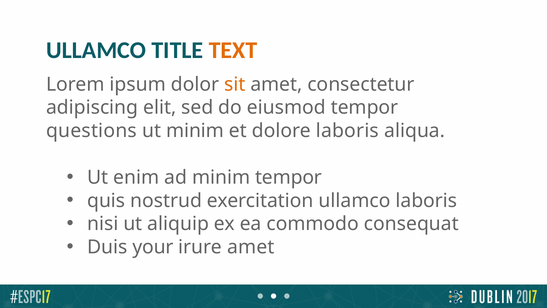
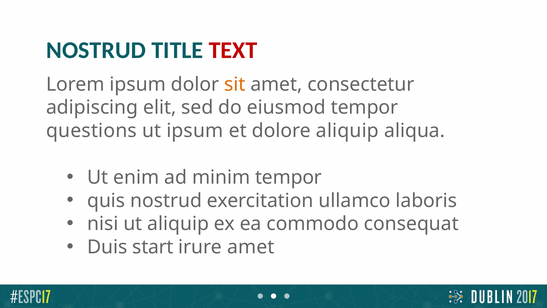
ULLAMCO at (96, 50): ULLAMCO -> NOSTRUD
TEXT colour: orange -> red
ut minim: minim -> ipsum
dolore laboris: laboris -> aliquip
your: your -> start
